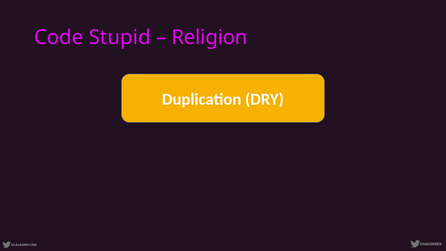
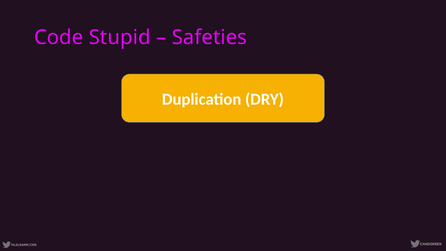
Religion: Religion -> Safeties
